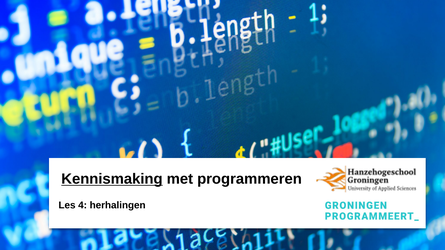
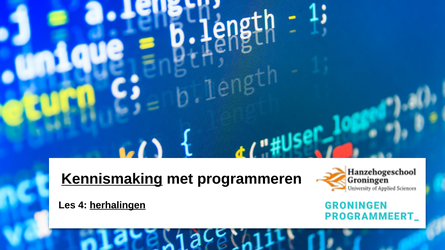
herhalingen underline: none -> present
